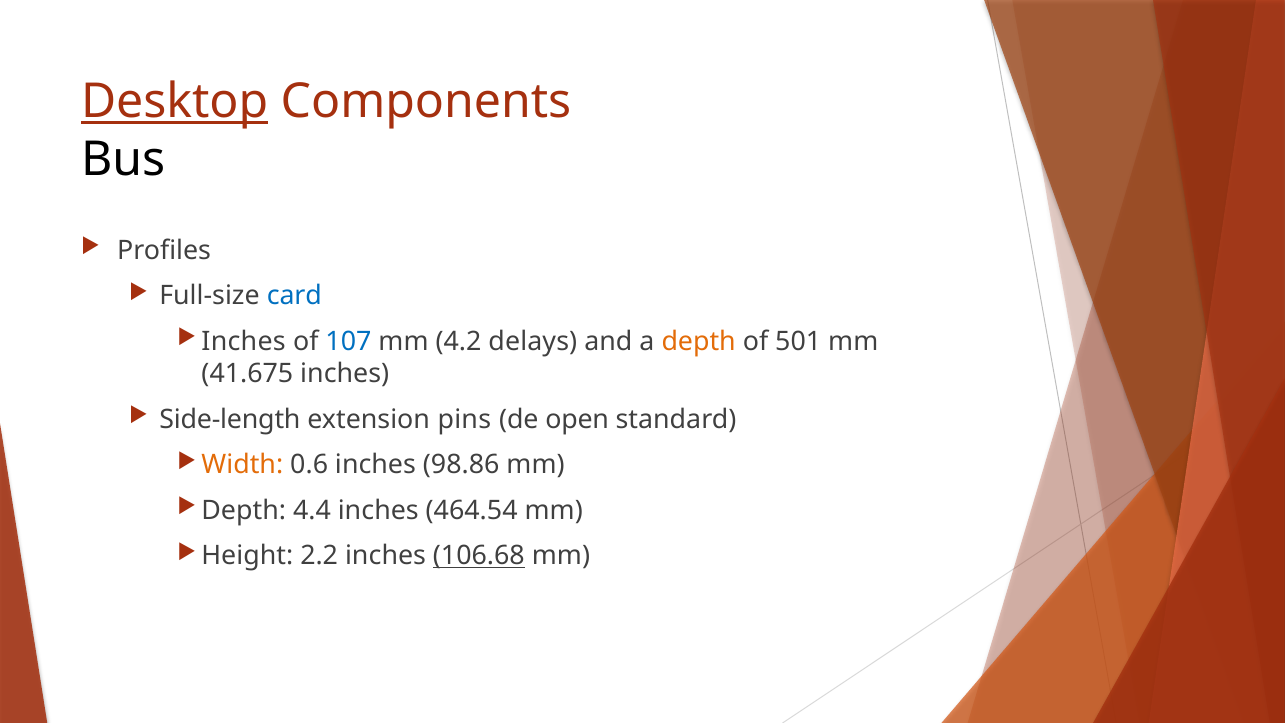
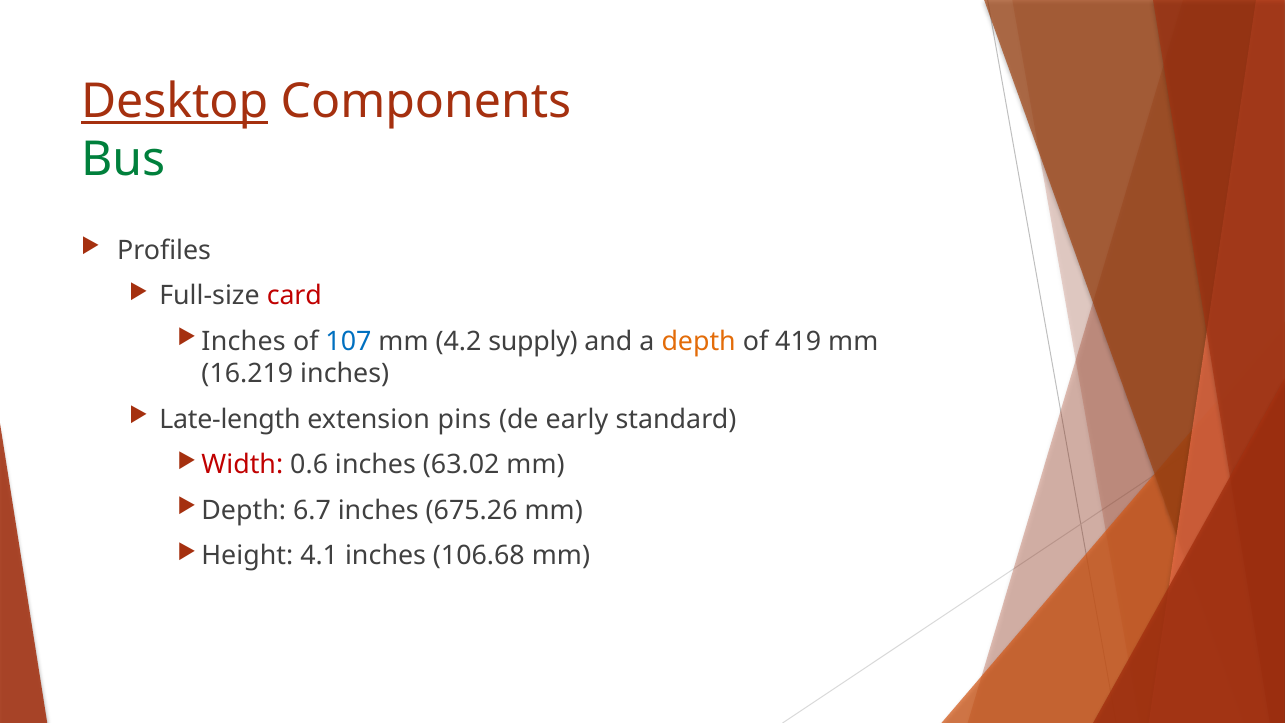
Bus colour: black -> green
card colour: blue -> red
delays: delays -> supply
501: 501 -> 419
41.675: 41.675 -> 16.219
Side-length: Side-length -> Late-length
open: open -> early
Width colour: orange -> red
98.86: 98.86 -> 63.02
4.4: 4.4 -> 6.7
464.54: 464.54 -> 675.26
2.2: 2.2 -> 4.1
106.68 underline: present -> none
